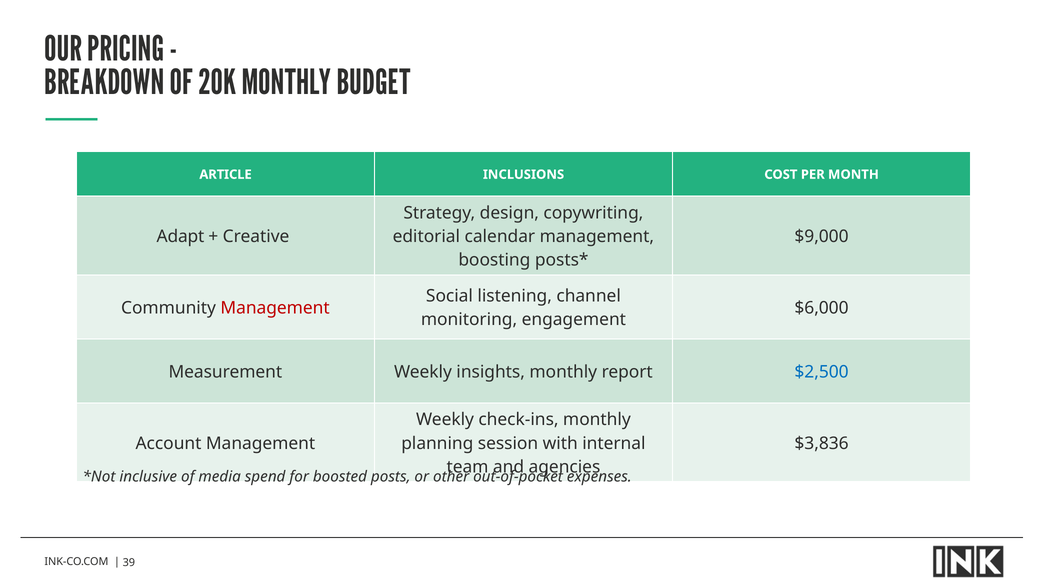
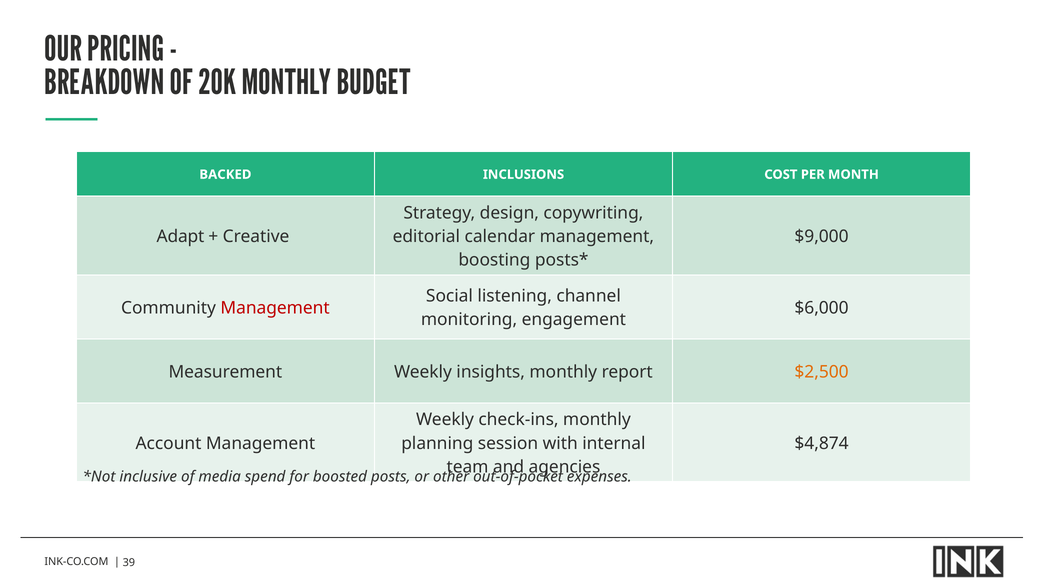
ARTICLE: ARTICLE -> BACKED
$2,500 colour: blue -> orange
$3,836: $3,836 -> $4,874
